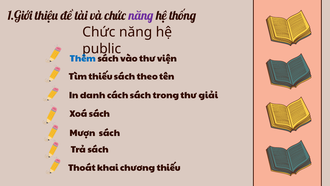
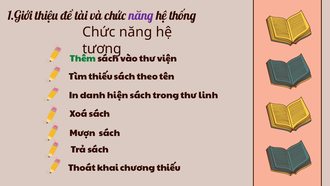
public: public -> tương
Thêm colour: blue -> green
cách: cách -> hiện
giải: giải -> linh
